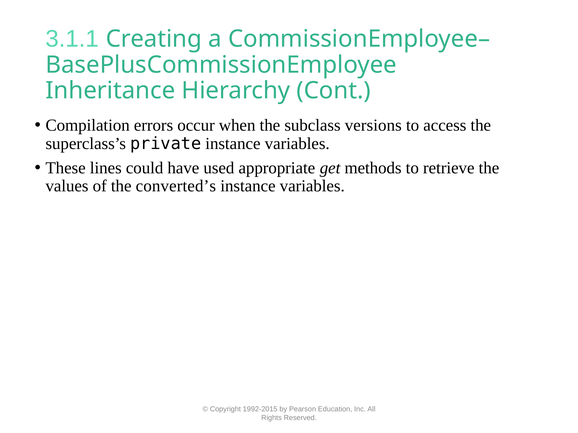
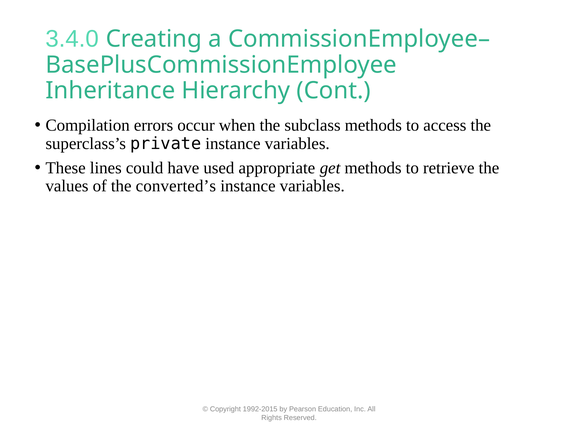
3.1.1: 3.1.1 -> 3.4.0
subclass versions: versions -> methods
